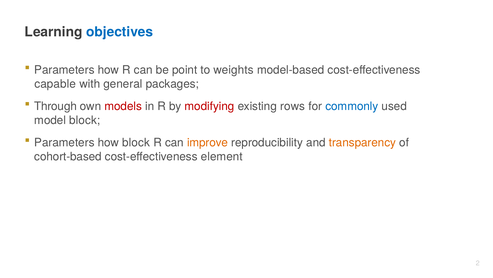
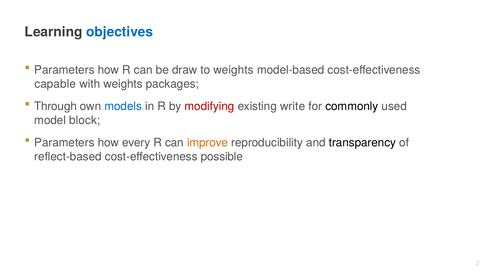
point: point -> draw
with general: general -> weights
models colour: red -> blue
rows: rows -> write
commonly colour: blue -> black
how block: block -> every
transparency colour: orange -> black
cohort-based: cohort-based -> reflect-based
element: element -> possible
